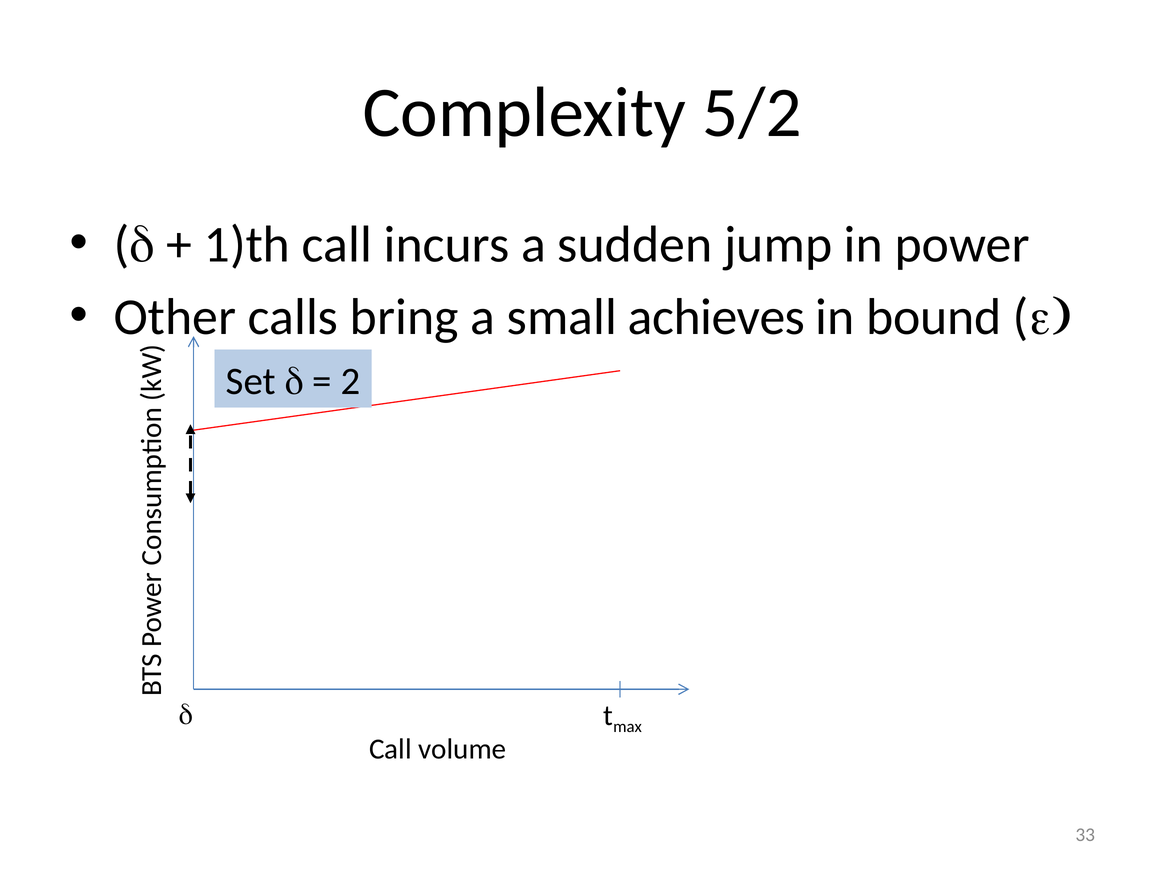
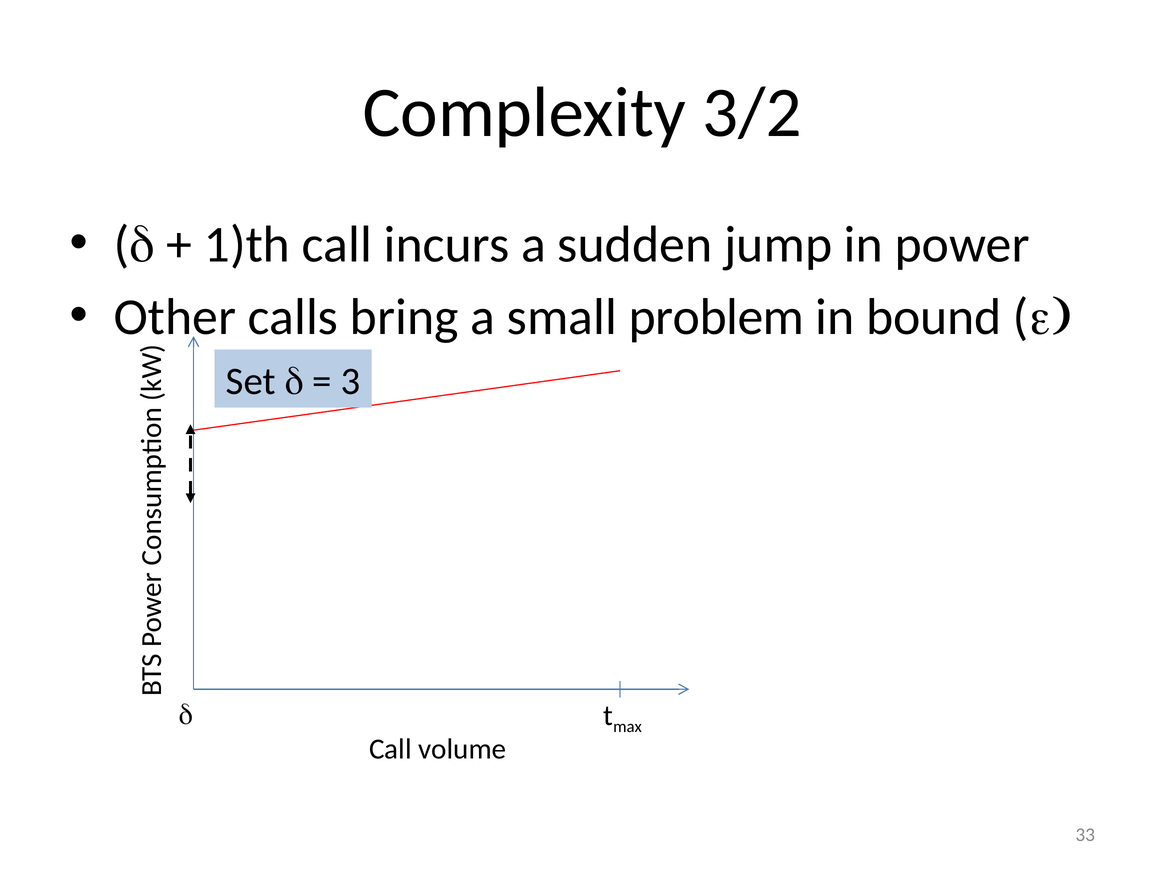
5/2: 5/2 -> 3/2
achieves: achieves -> problem
2: 2 -> 3
